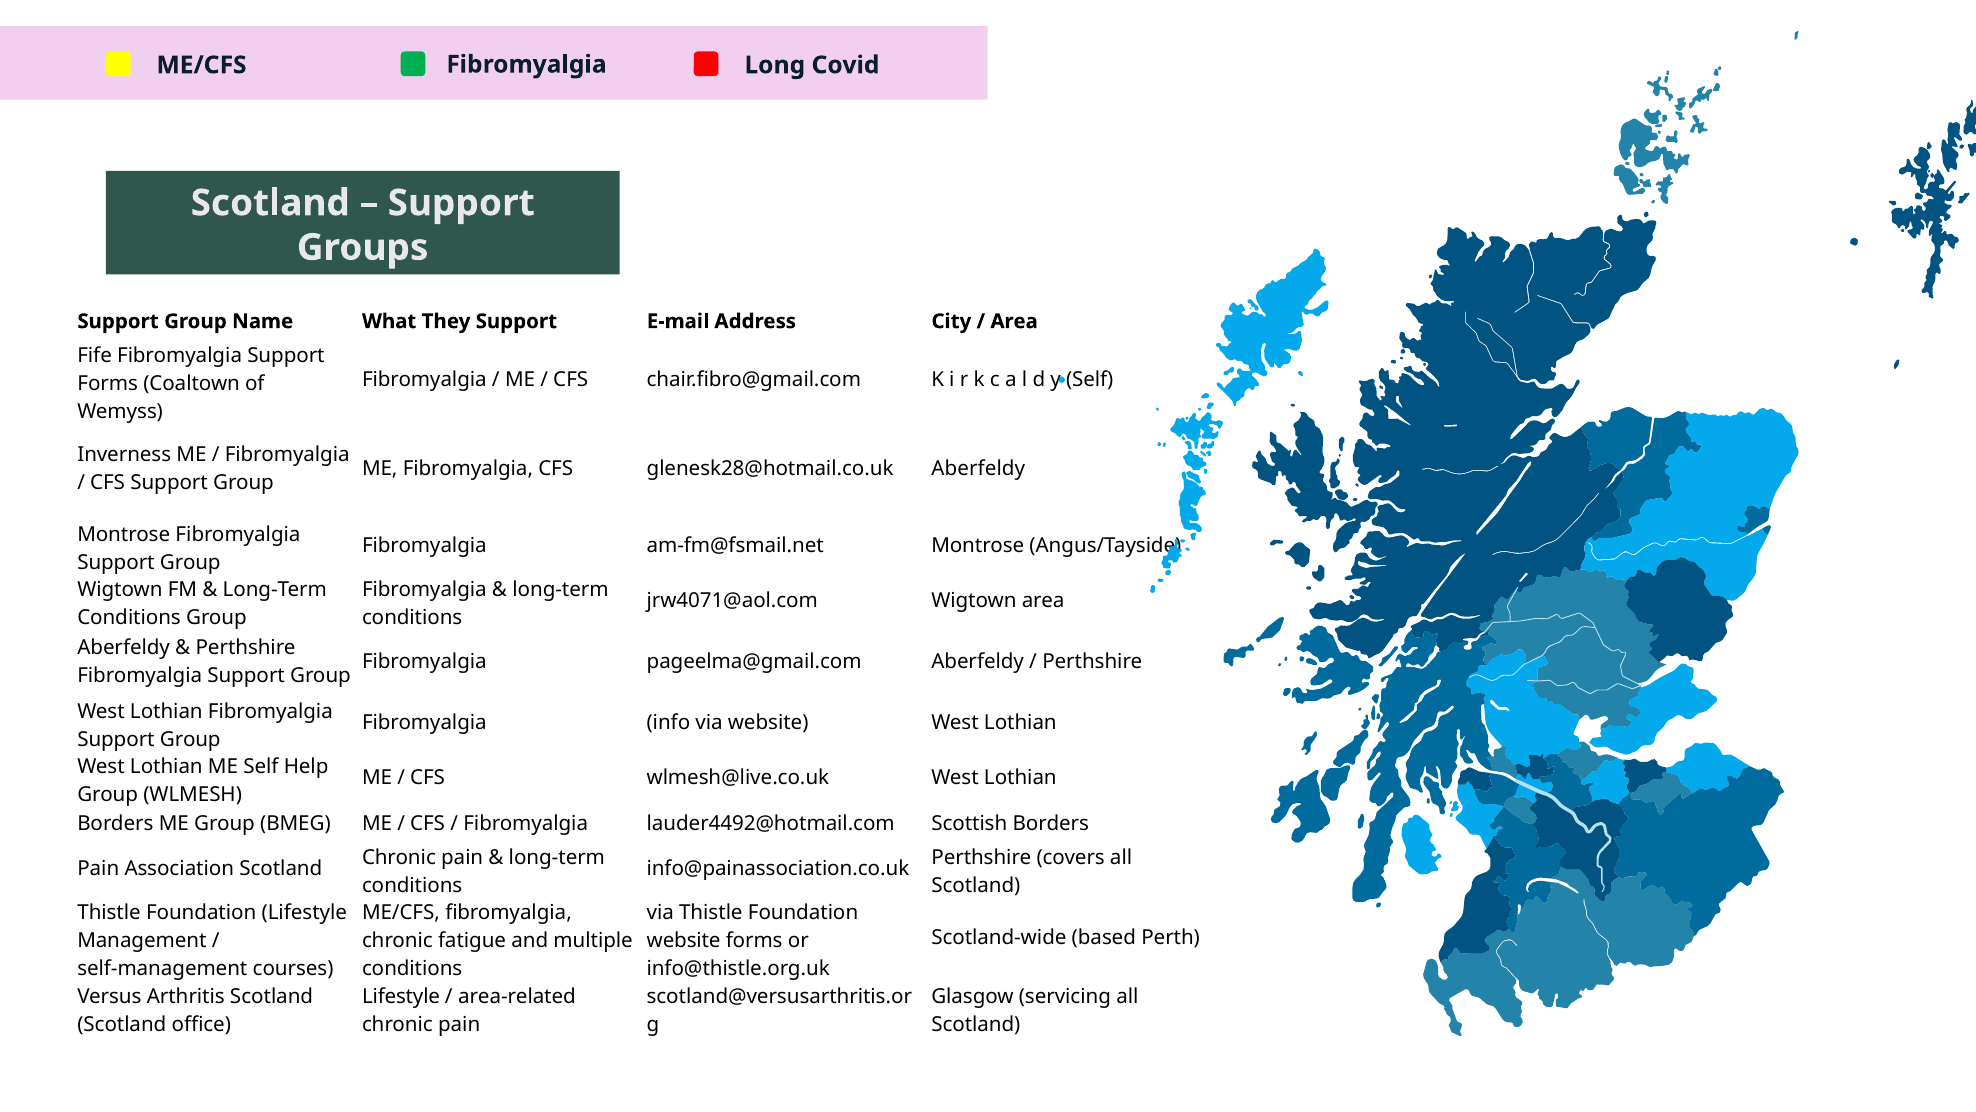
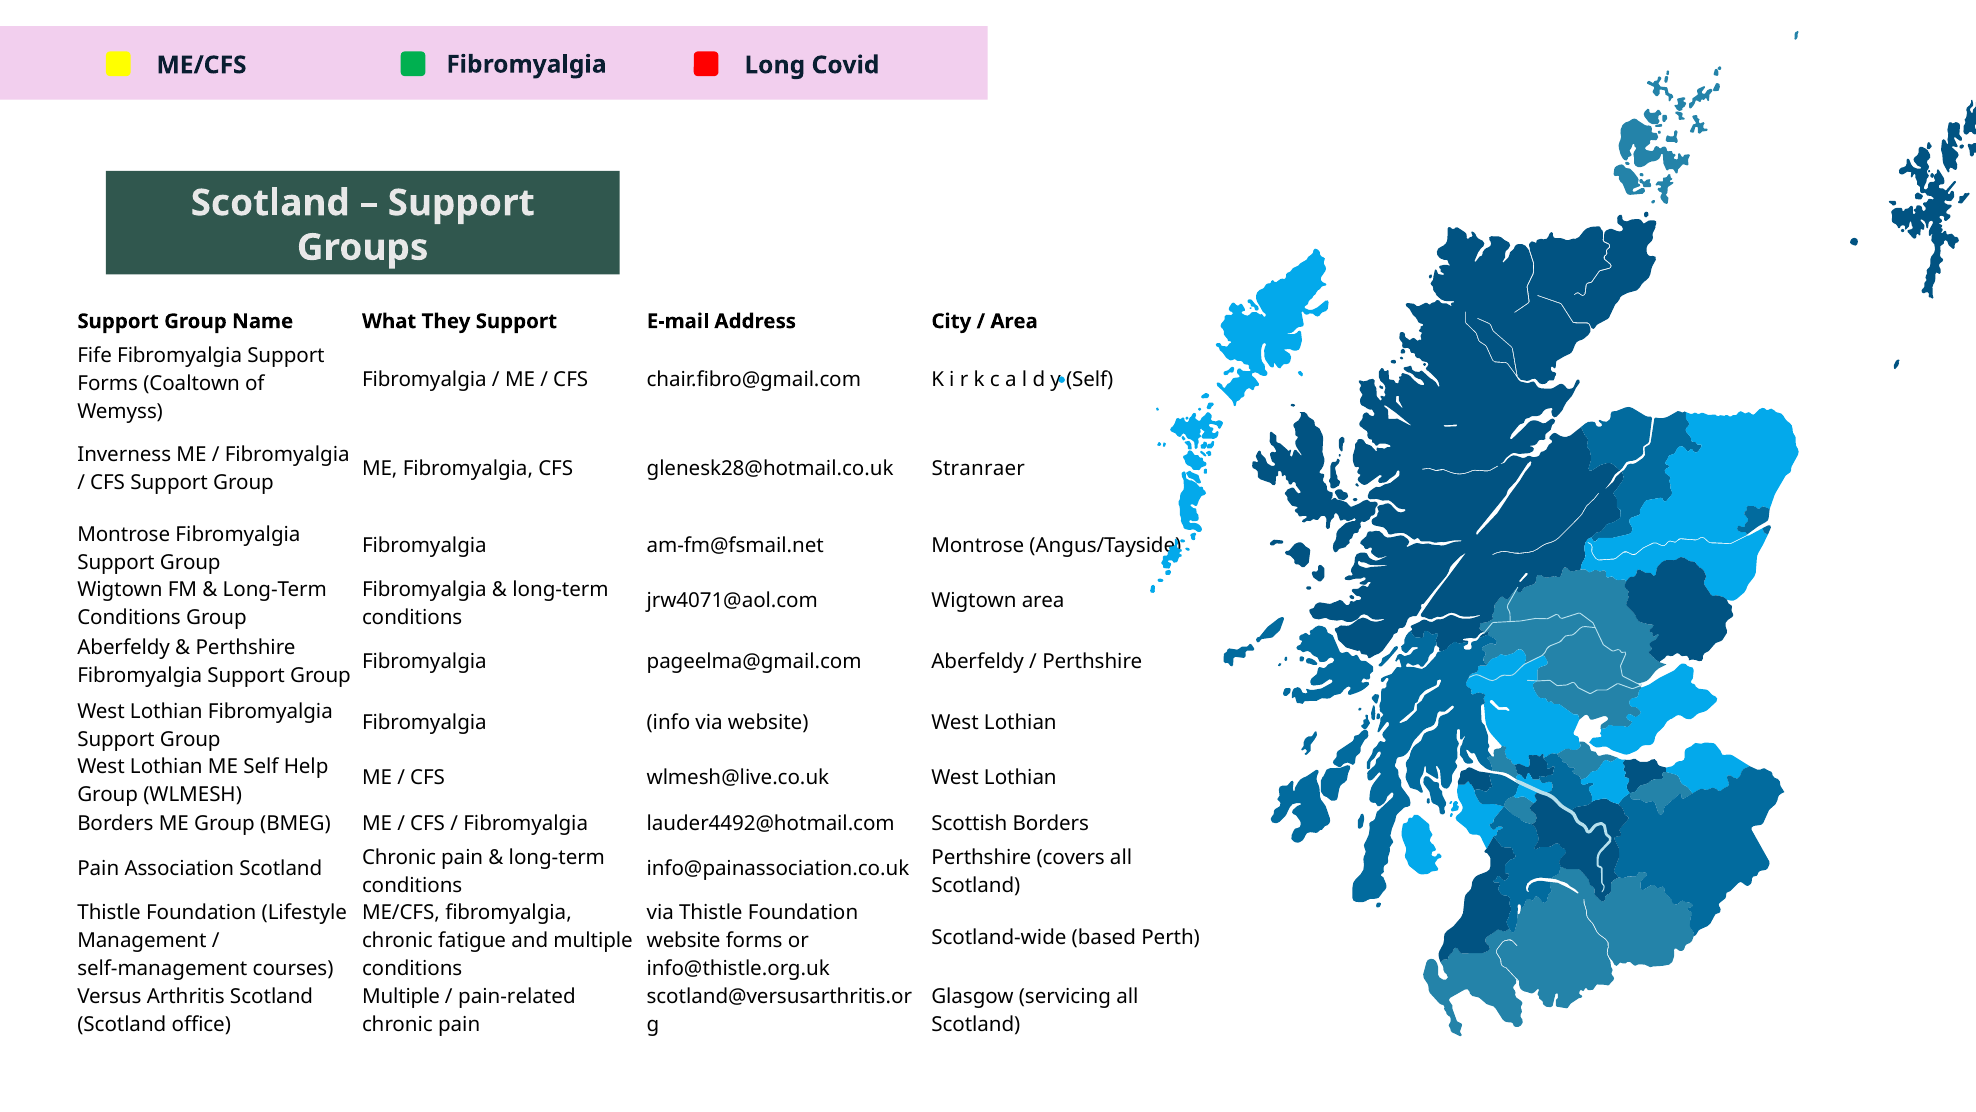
glenesk28@hotmail.co.uk Aberfeldy: Aberfeldy -> Stranraer
Lifestyle at (401, 996): Lifestyle -> Multiple
area‑related: area‑related -> pain‑related
